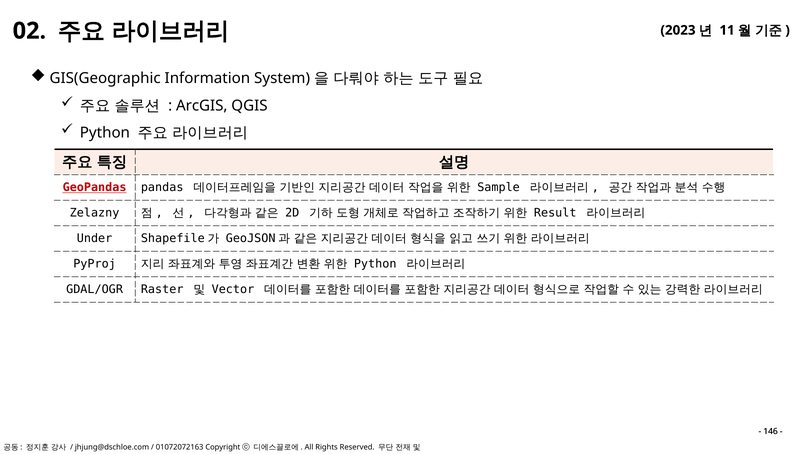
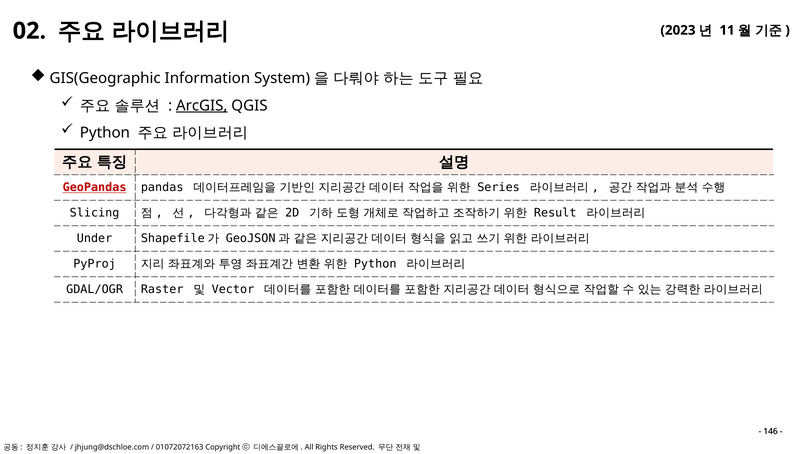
ArcGIS underline: none -> present
Sample: Sample -> Series
Zelazny: Zelazny -> Slicing
